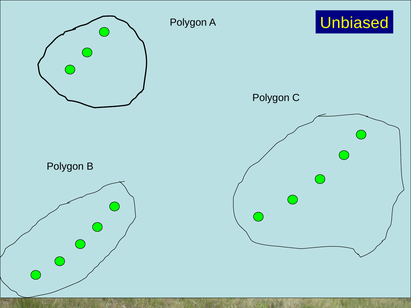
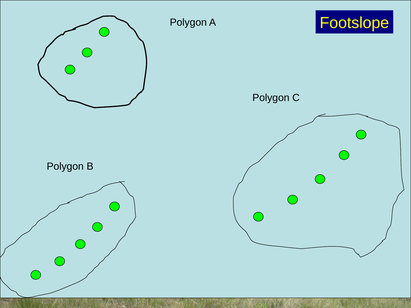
Unbiased: Unbiased -> Footslope
